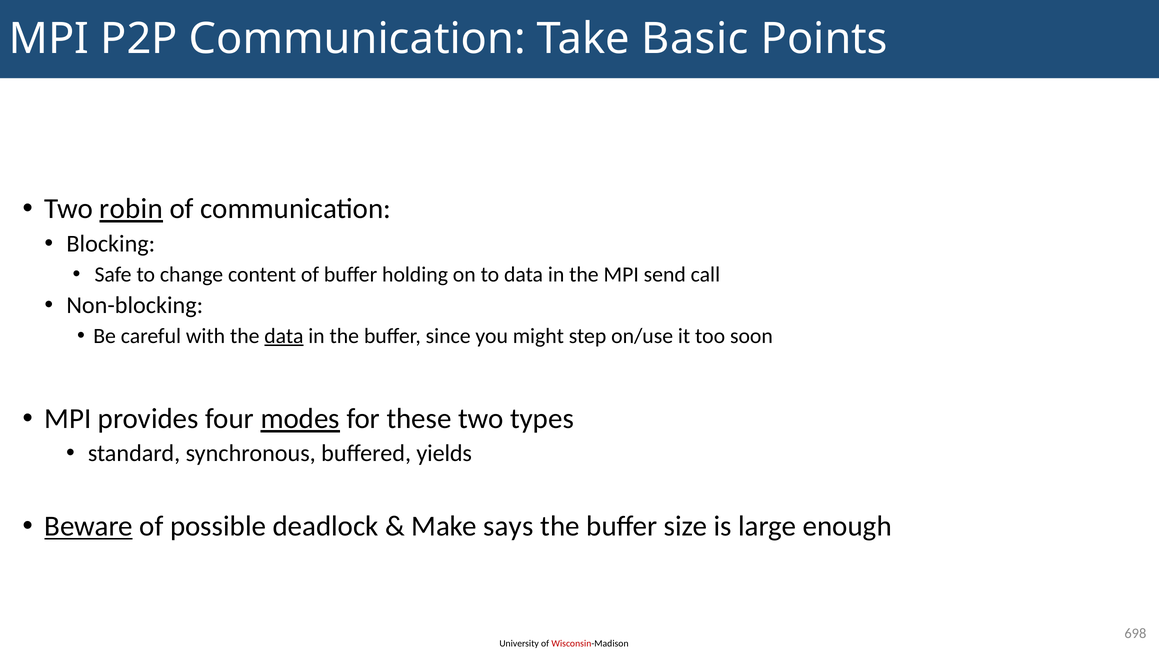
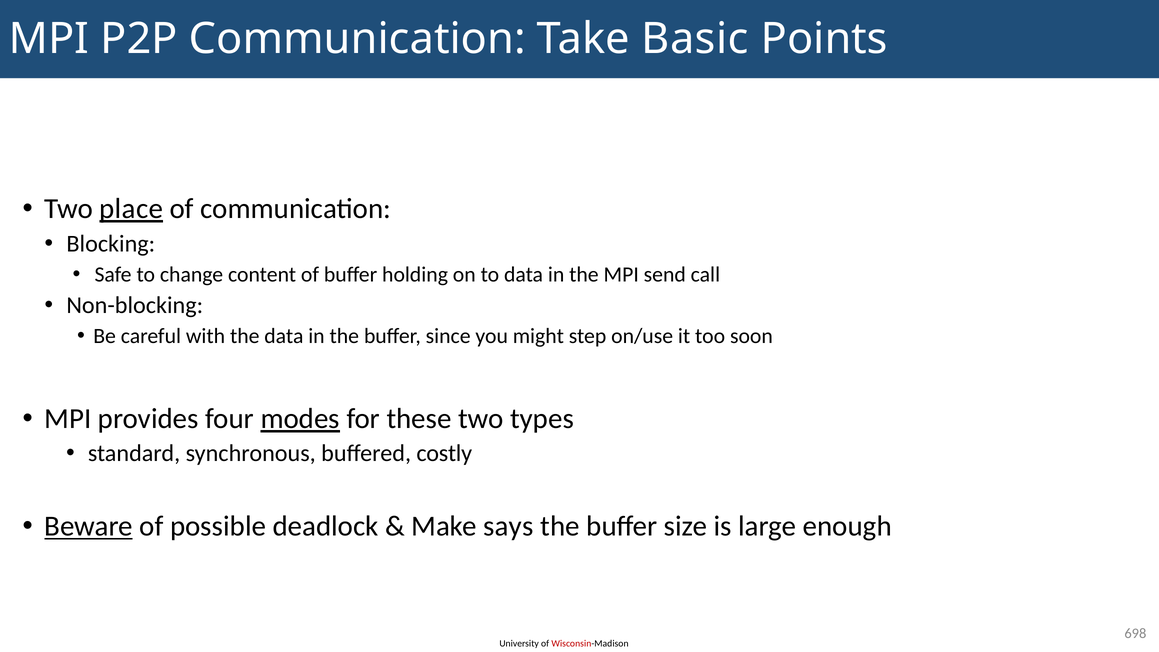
robin: robin -> place
data at (284, 336) underline: present -> none
yields: yields -> costly
